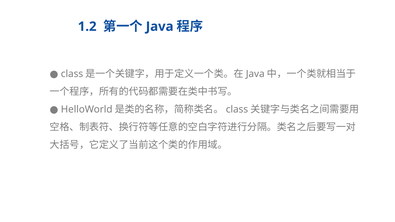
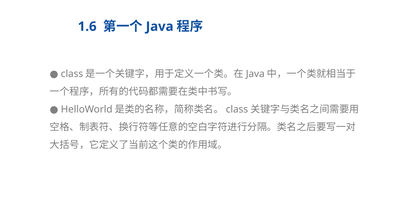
1.2: 1.2 -> 1.6
